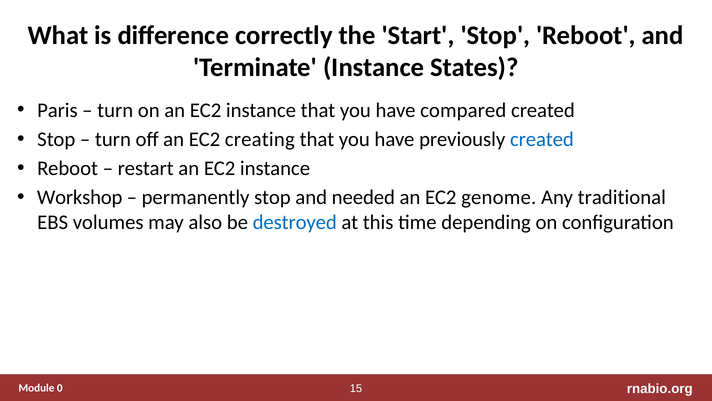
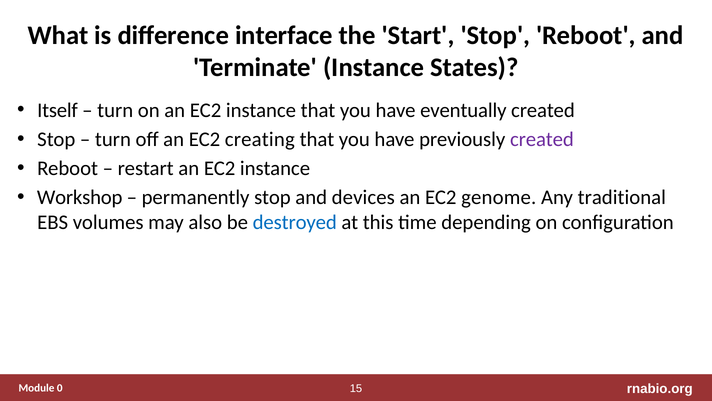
correctly: correctly -> interface
Paris: Paris -> Itself
compared: compared -> eventually
created at (542, 139) colour: blue -> purple
needed: needed -> devices
